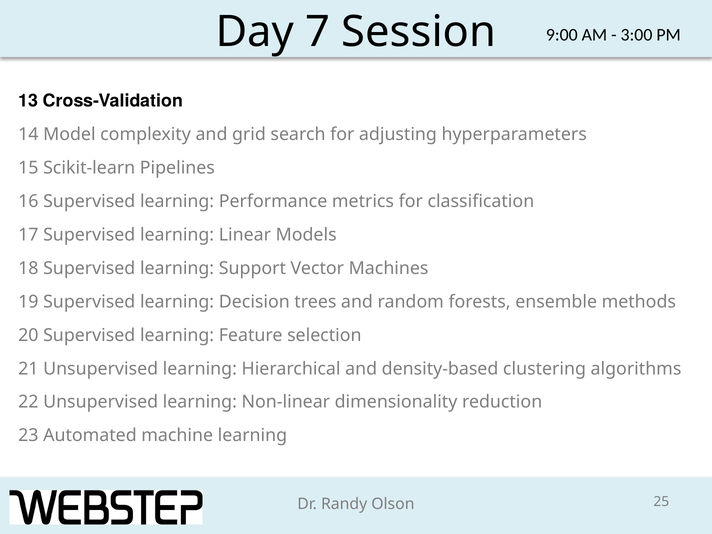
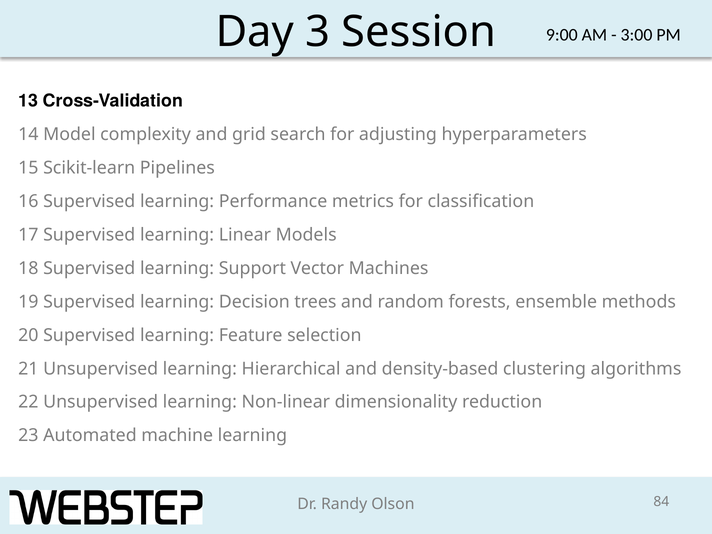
7: 7 -> 3
25: 25 -> 84
